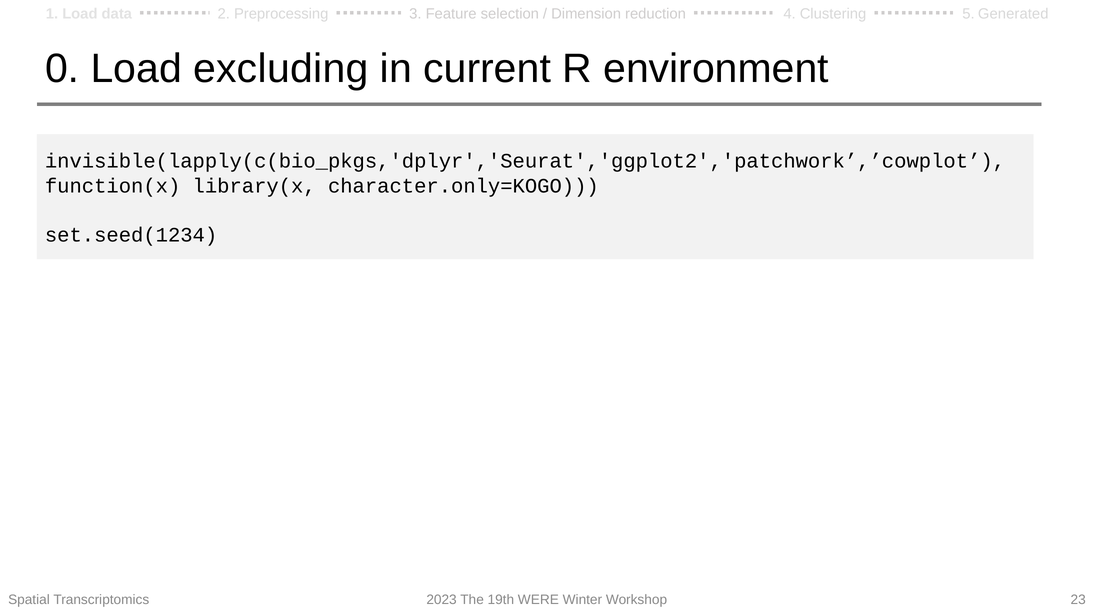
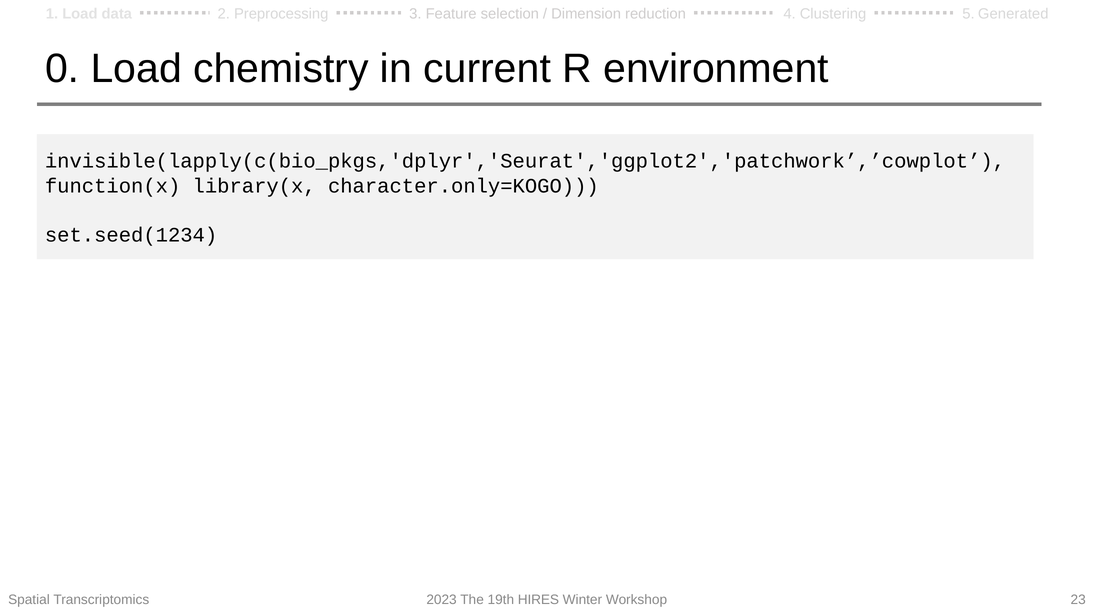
excluding: excluding -> chemistry
WERE: WERE -> HIRES
